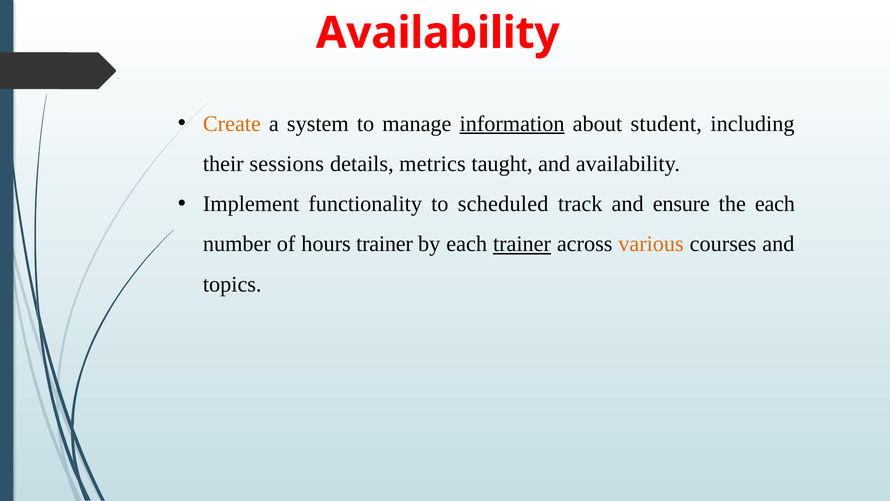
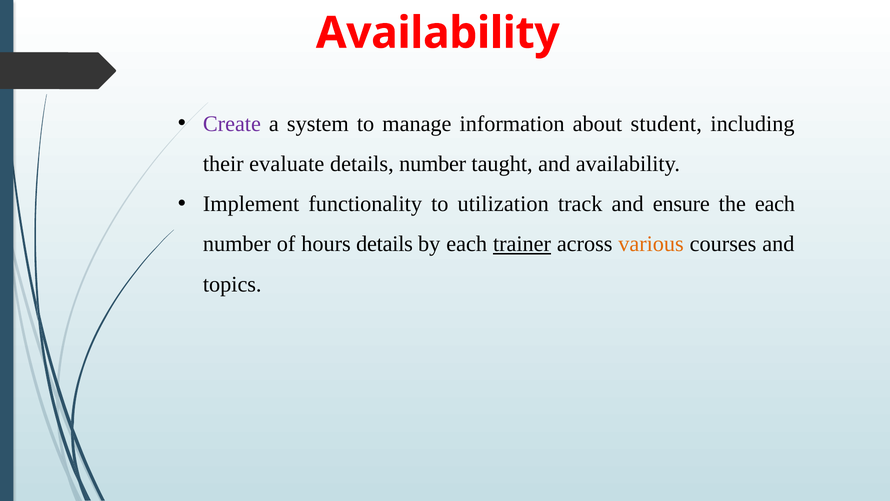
Create colour: orange -> purple
information underline: present -> none
sessions: sessions -> evaluate
details metrics: metrics -> number
scheduled: scheduled -> utilization
hours trainer: trainer -> details
